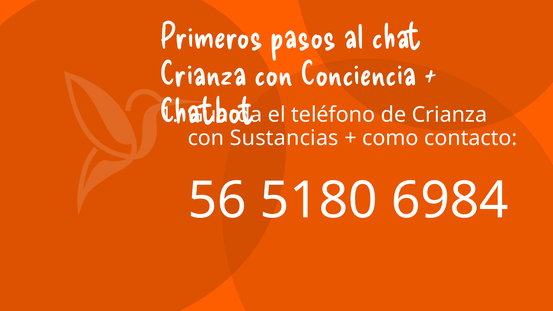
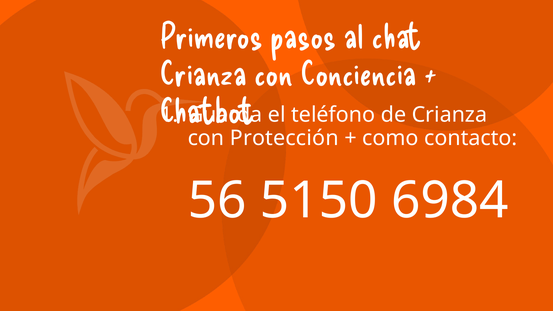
Sustancias: Sustancias -> Protección
5180: 5180 -> 5150
